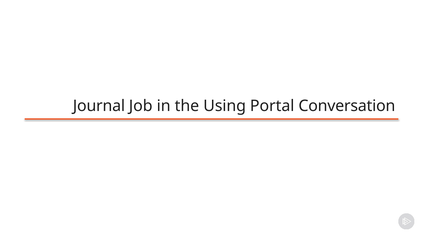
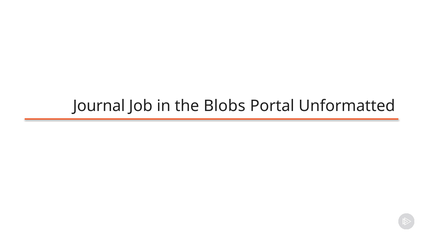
Using: Using -> Blobs
Conversation: Conversation -> Unformatted
